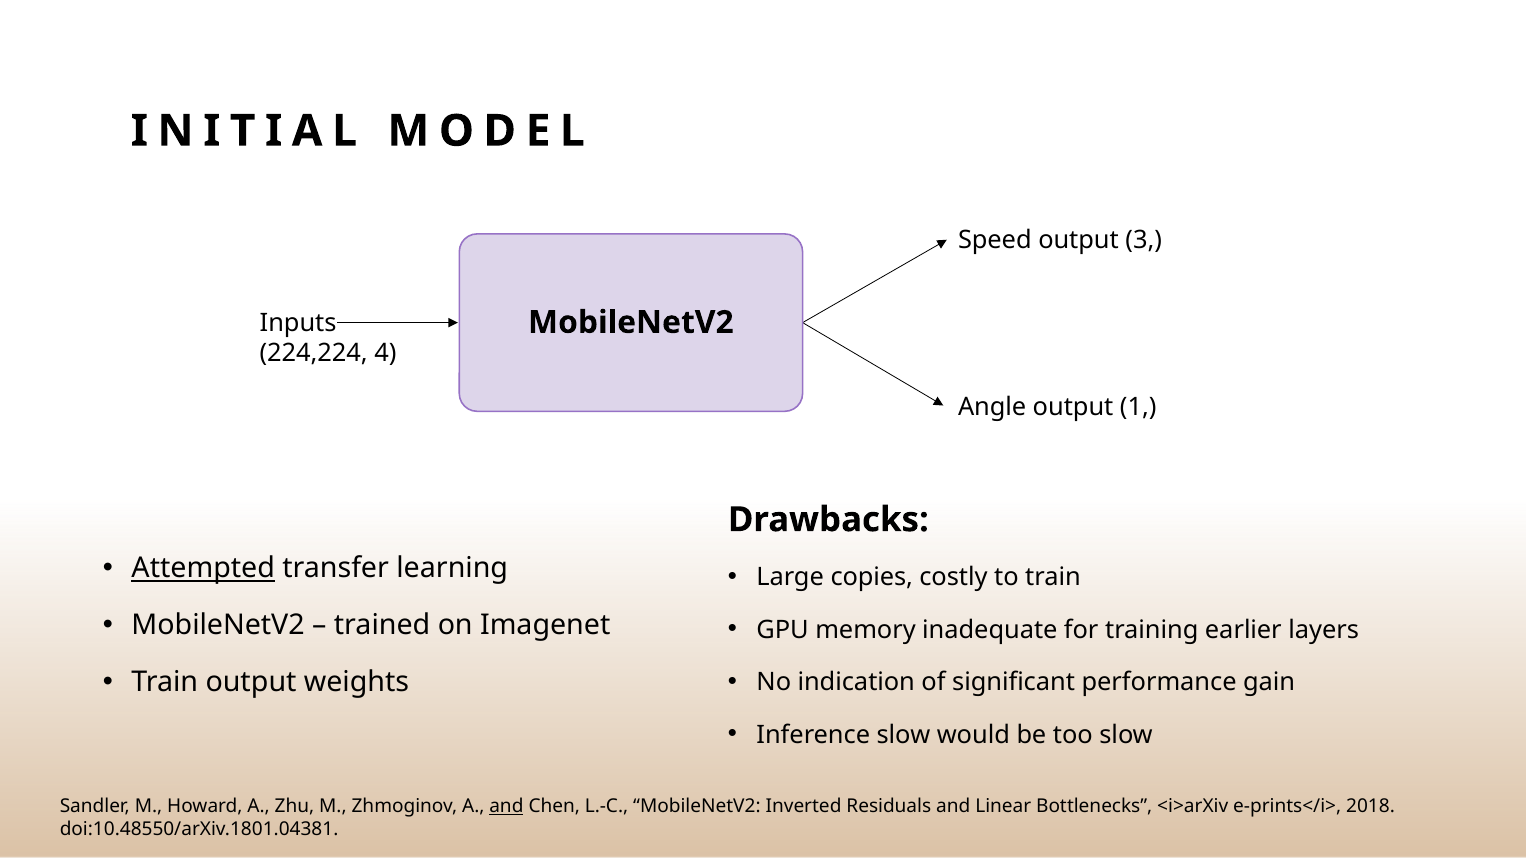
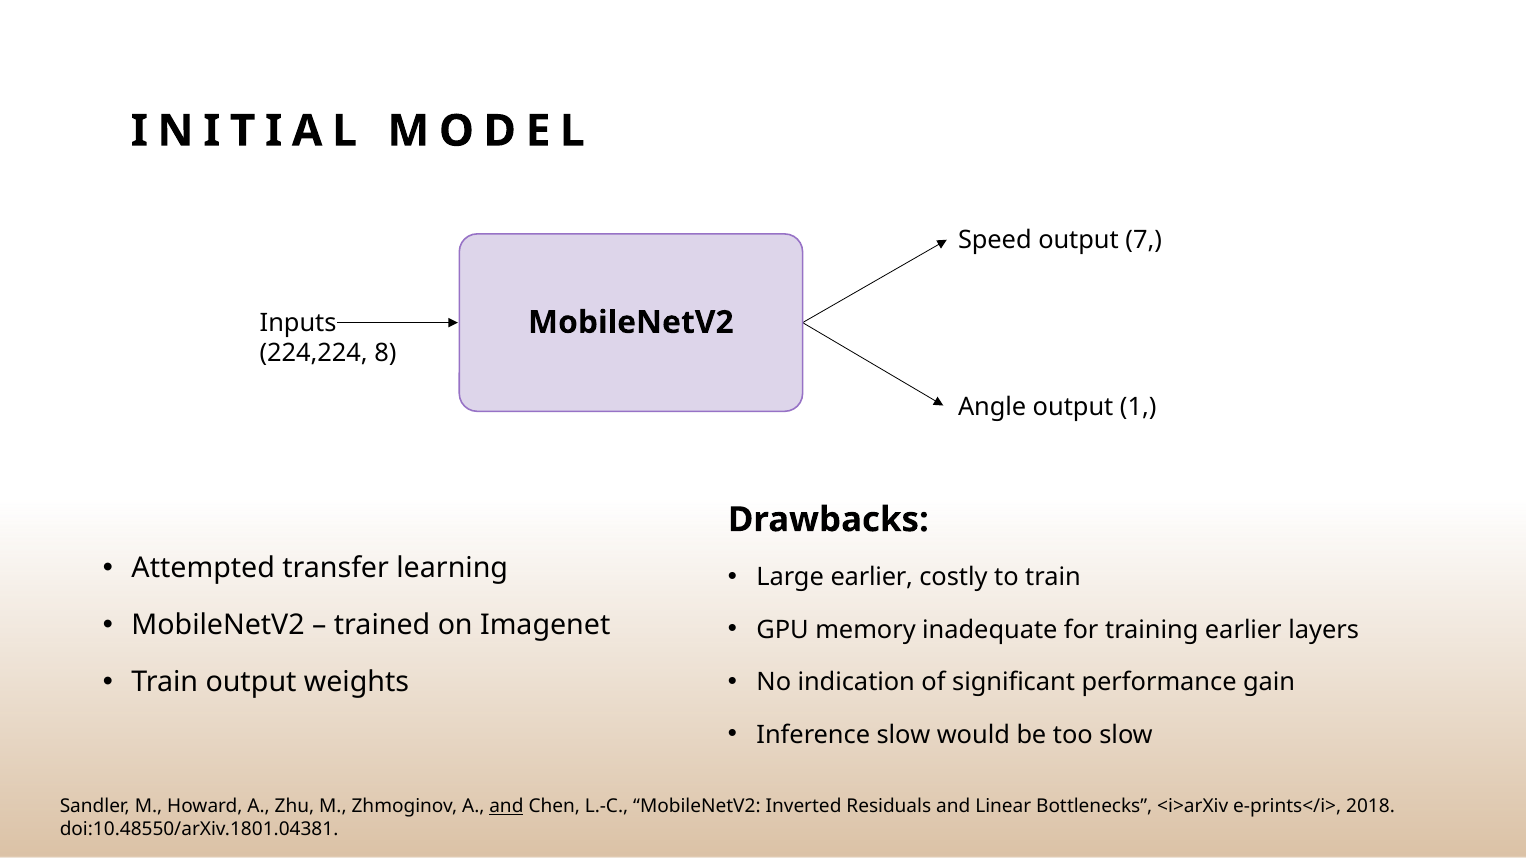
3: 3 -> 7
4: 4 -> 8
Attempted underline: present -> none
Large copies: copies -> earlier
